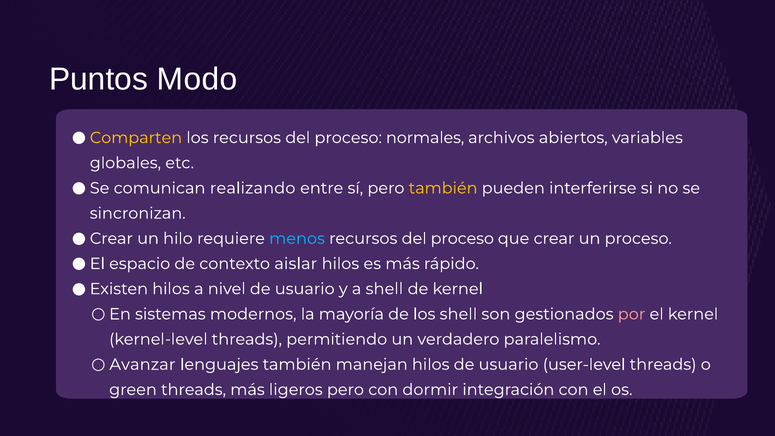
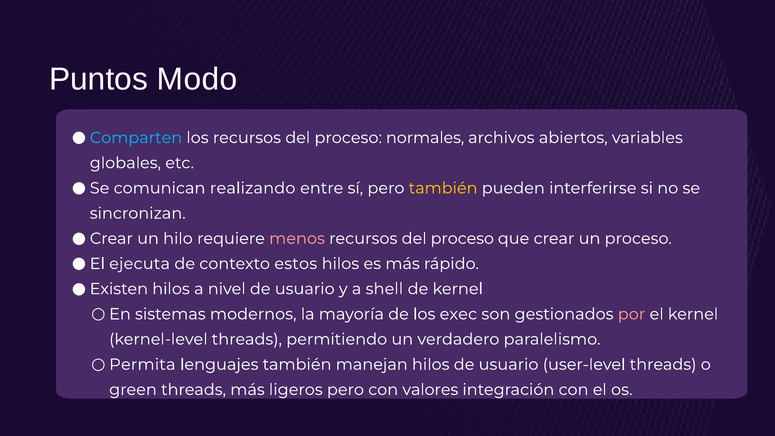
Comparten colour: yellow -> light blue
menos colour: light blue -> pink
espacio: espacio -> ejecuta
aislar: aislar -> estos
los shell: shell -> exec
Avanzar: Avanzar -> Permita
dormir: dormir -> valores
